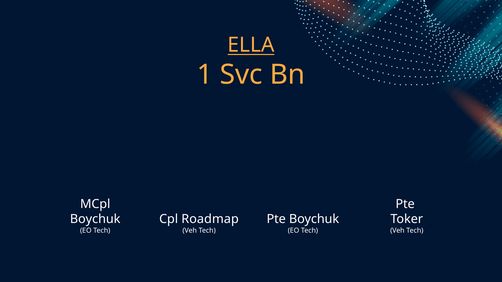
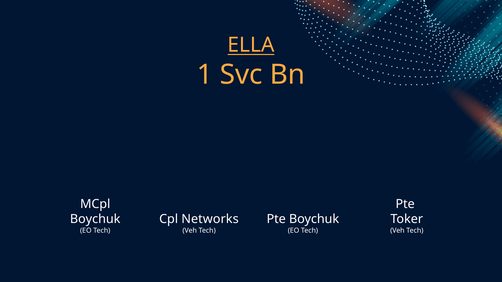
Roadmap: Roadmap -> Networks
